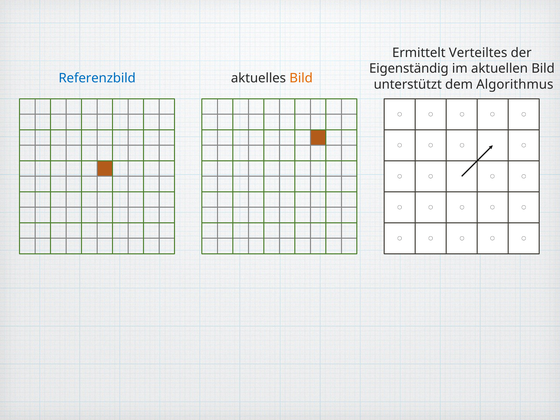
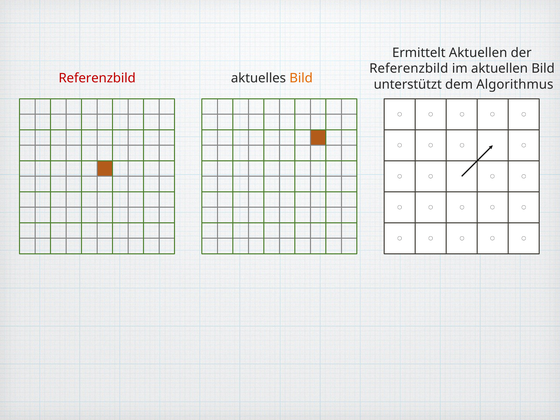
Ermittelt Verteiltes: Verteiltes -> Aktuellen
Eigenständig at (409, 69): Eigenständig -> Referenzbild
Referenzbild at (97, 78) colour: blue -> red
